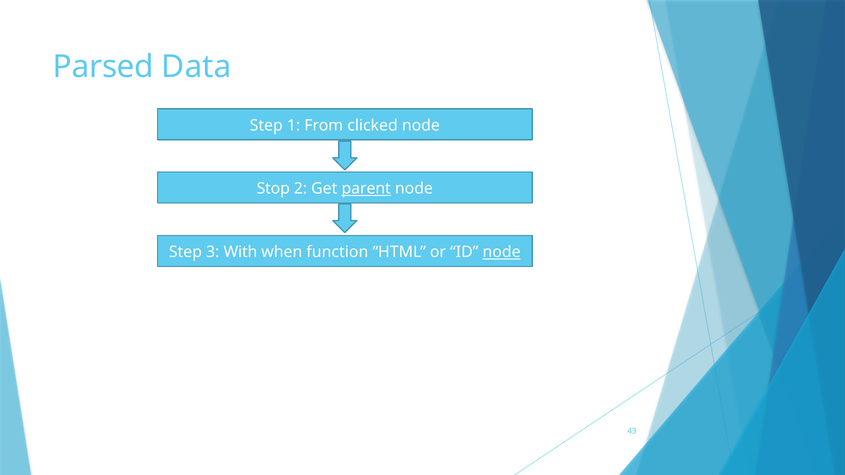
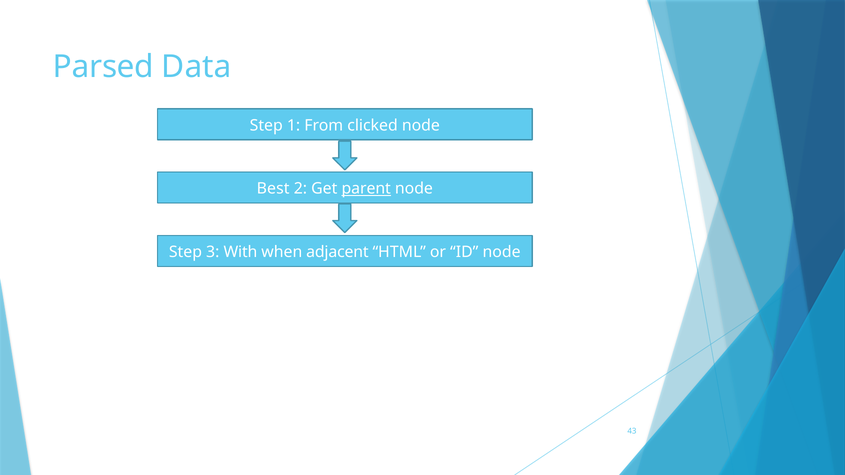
Stop: Stop -> Best
function: function -> adjacent
node at (502, 252) underline: present -> none
